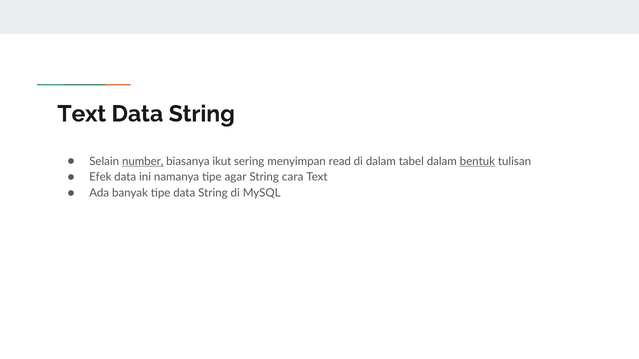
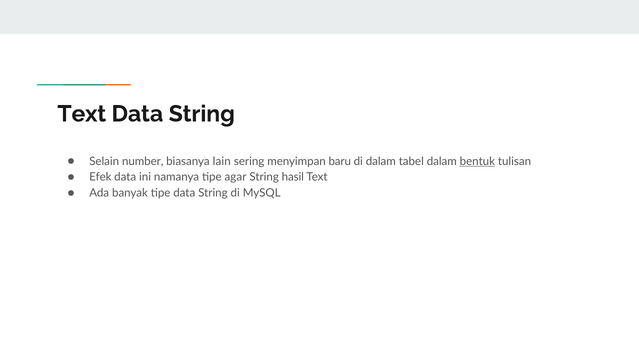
number underline: present -> none
ikut: ikut -> lain
read: read -> baru
cara: cara -> hasil
